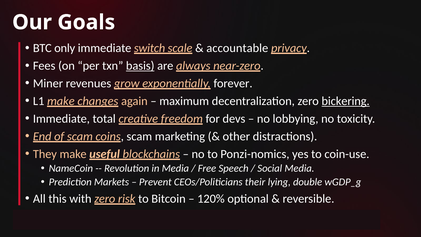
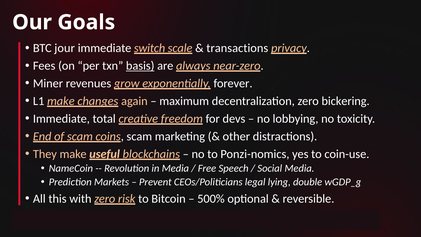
only: only -> jour
accountable: accountable -> transactions
bickering underline: present -> none
their: their -> legal
120%: 120% -> 500%
